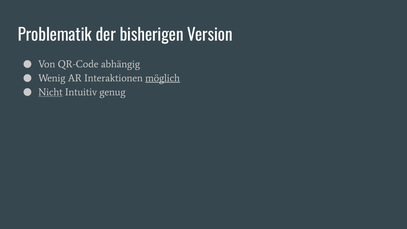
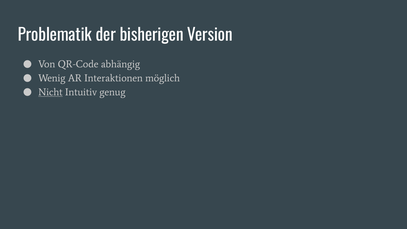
möglich underline: present -> none
